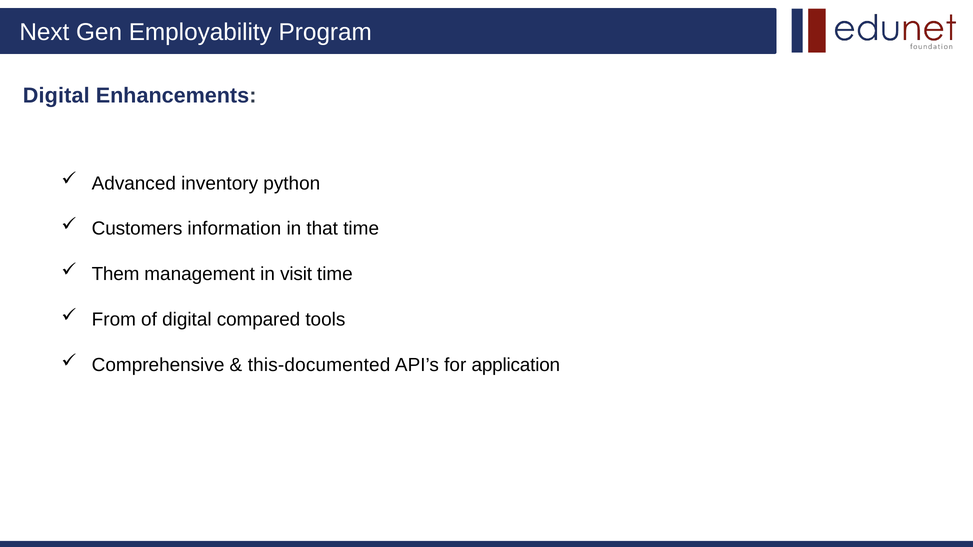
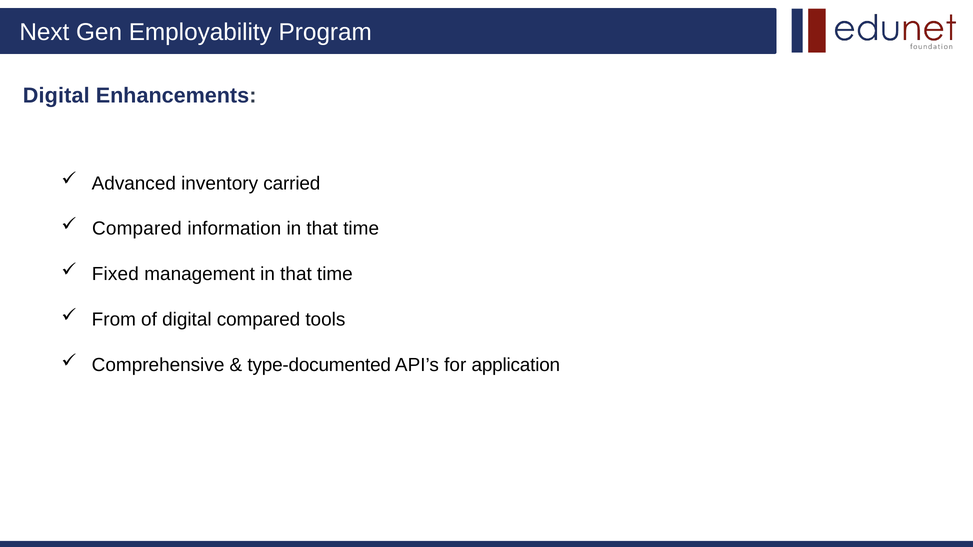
python: python -> carried
Customers at (137, 229): Customers -> Compared
Them: Them -> Fixed
management in visit: visit -> that
this-documented: this-documented -> type-documented
